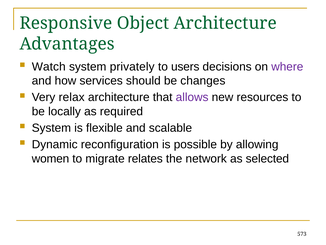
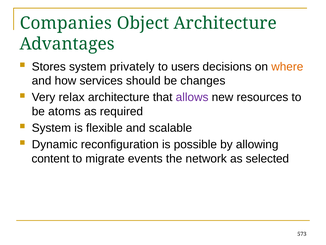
Responsive: Responsive -> Companies
Watch: Watch -> Stores
where colour: purple -> orange
locally: locally -> atoms
women: women -> content
relates: relates -> events
